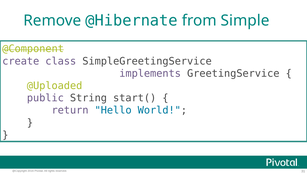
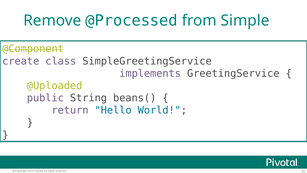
@Hibernate: @Hibernate -> @Processed
start(: start( -> beans(
